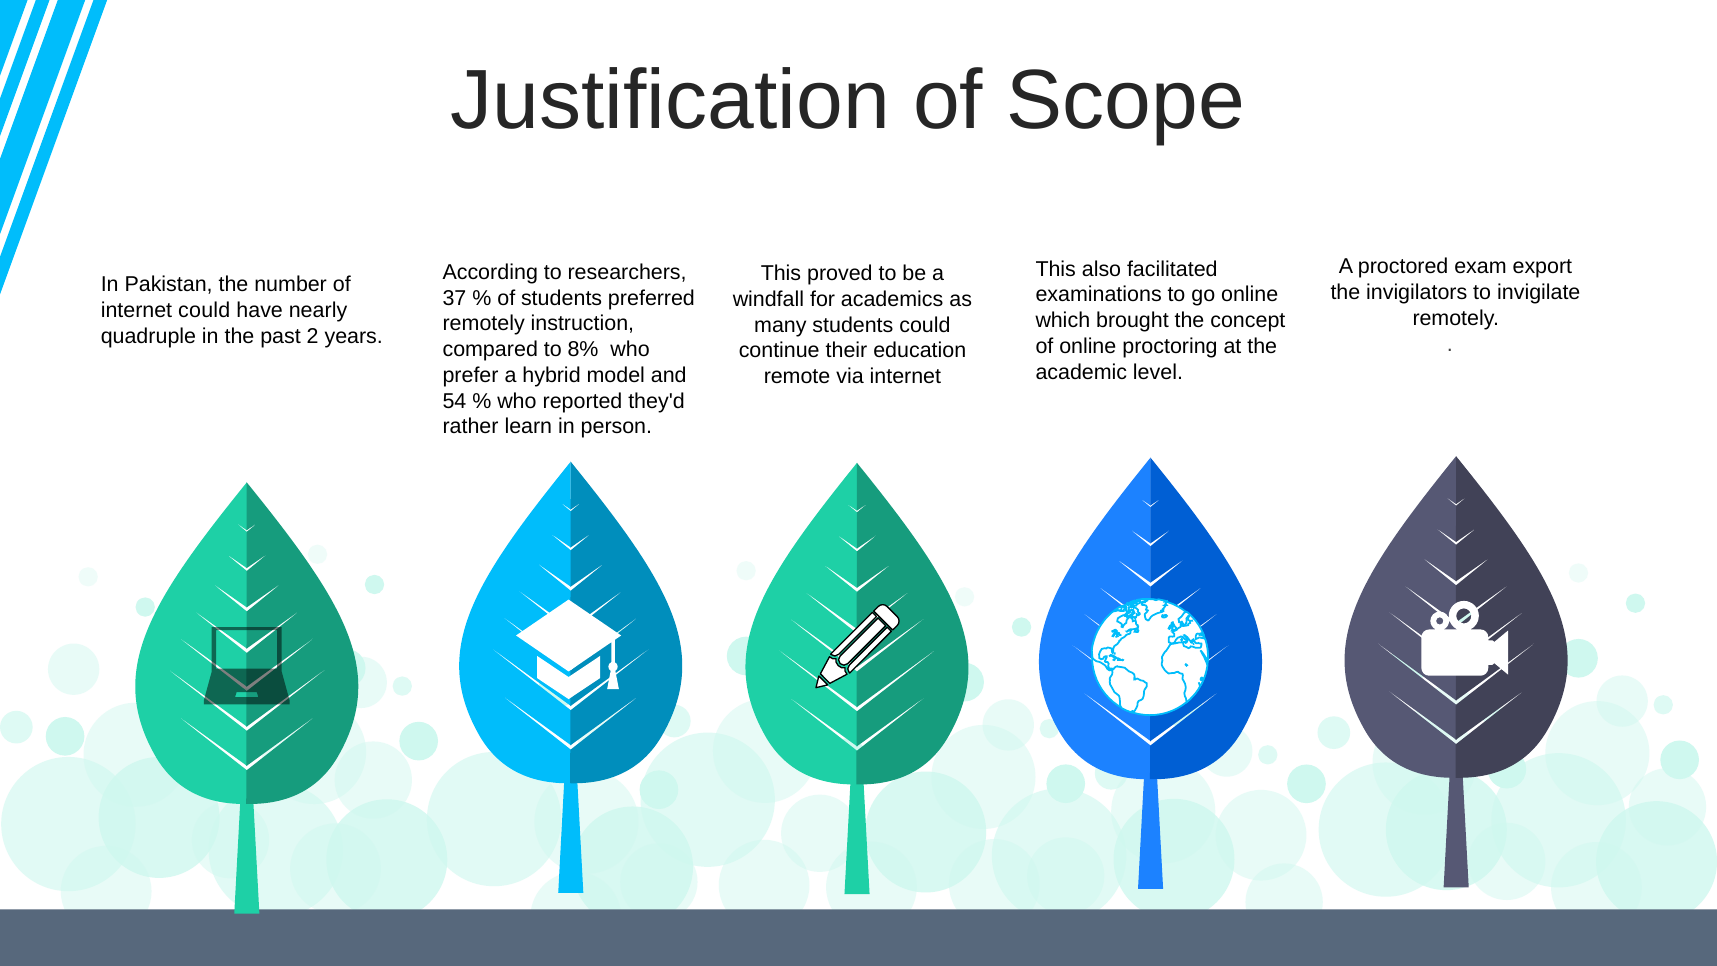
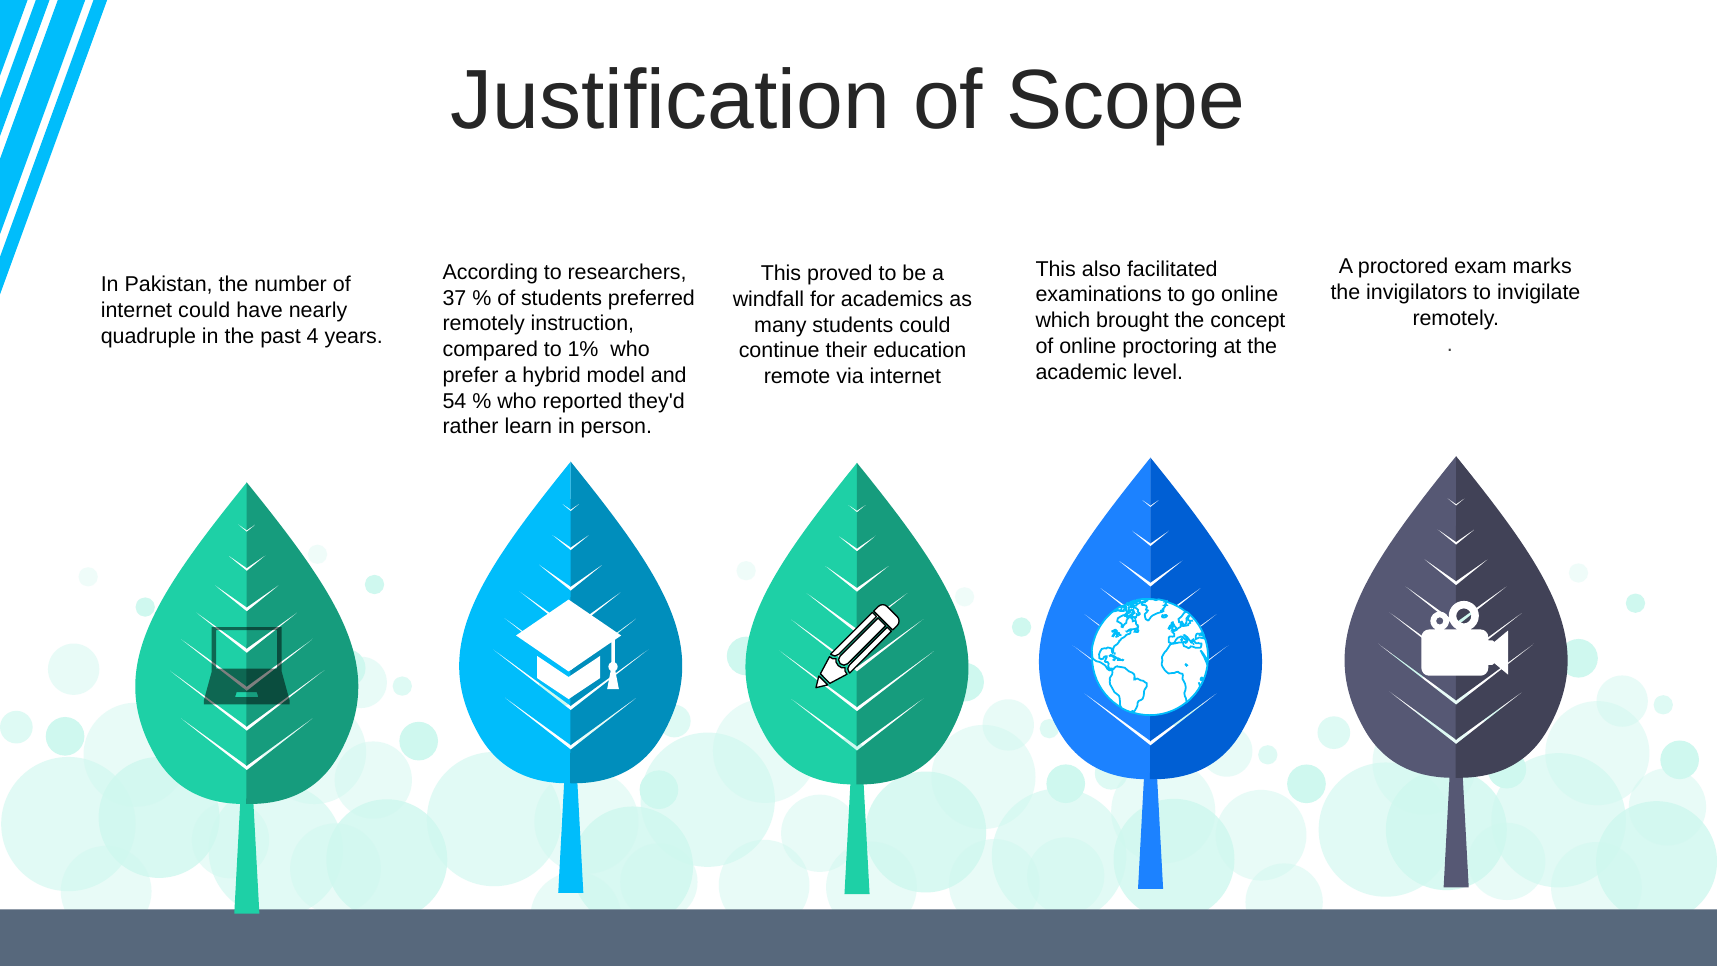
export: export -> marks
2: 2 -> 4
8%: 8% -> 1%
